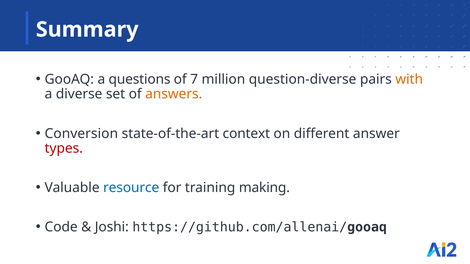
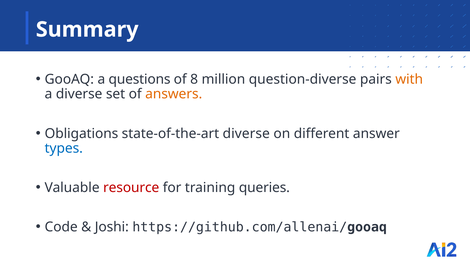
7: 7 -> 8
Conversion: Conversion -> Obligations
state-of-the-art context: context -> diverse
types colour: red -> blue
resource colour: blue -> red
making: making -> queries
